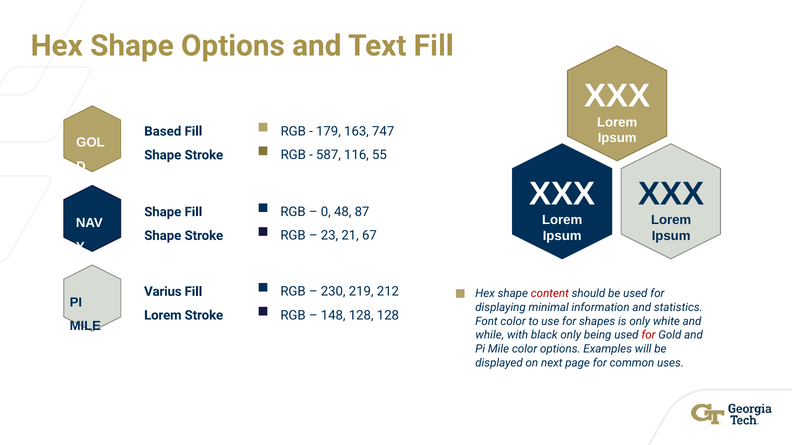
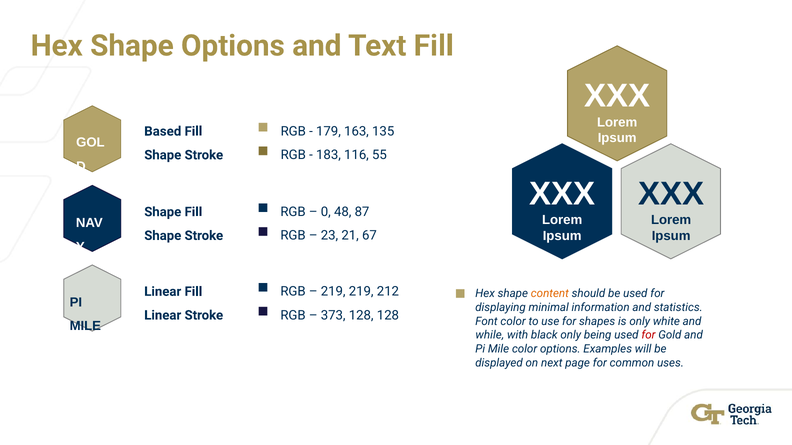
747: 747 -> 135
587: 587 -> 183
230 at (333, 292): 230 -> 219
Varius at (163, 292): Varius -> Linear
content colour: red -> orange
148: 148 -> 373
Lorem at (163, 316): Lorem -> Linear
